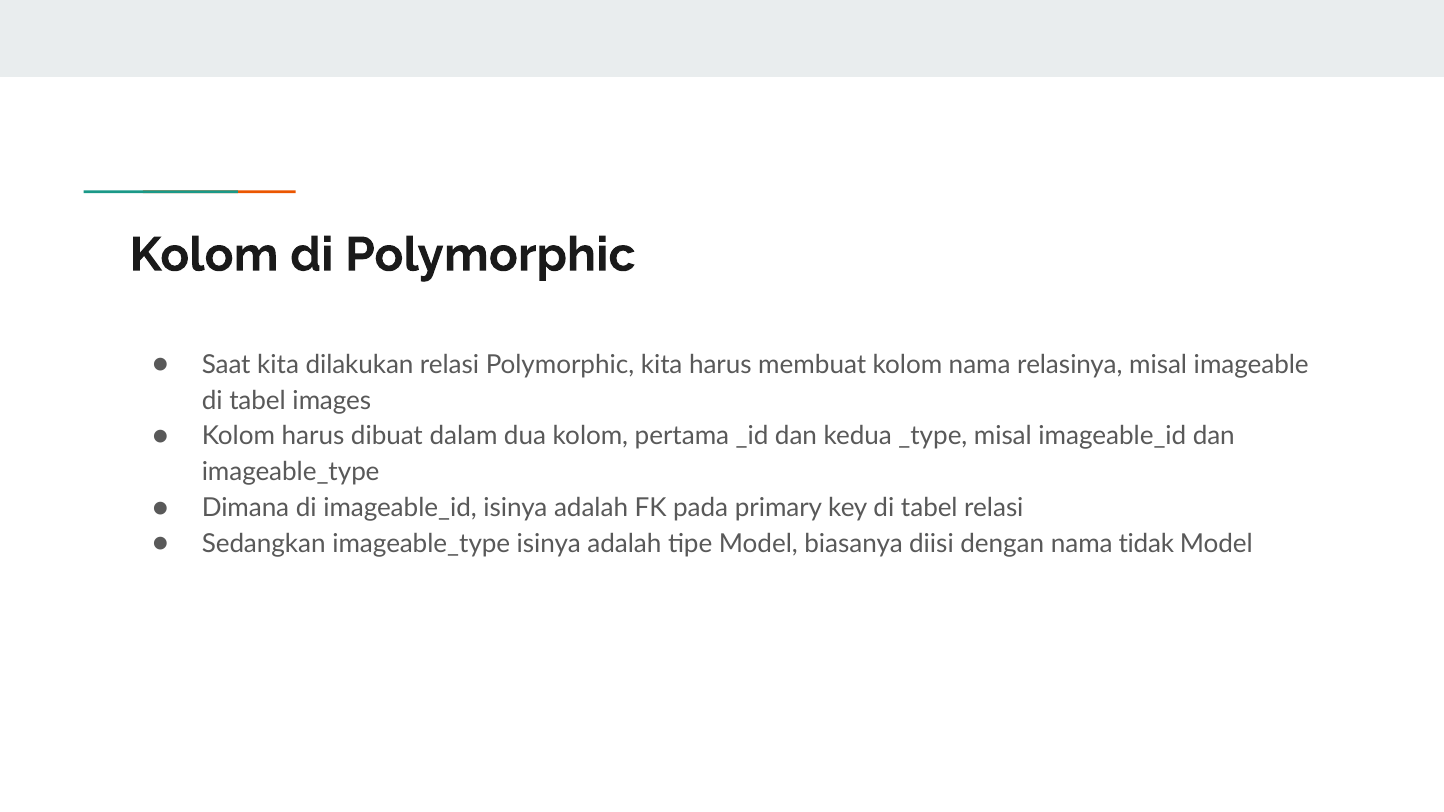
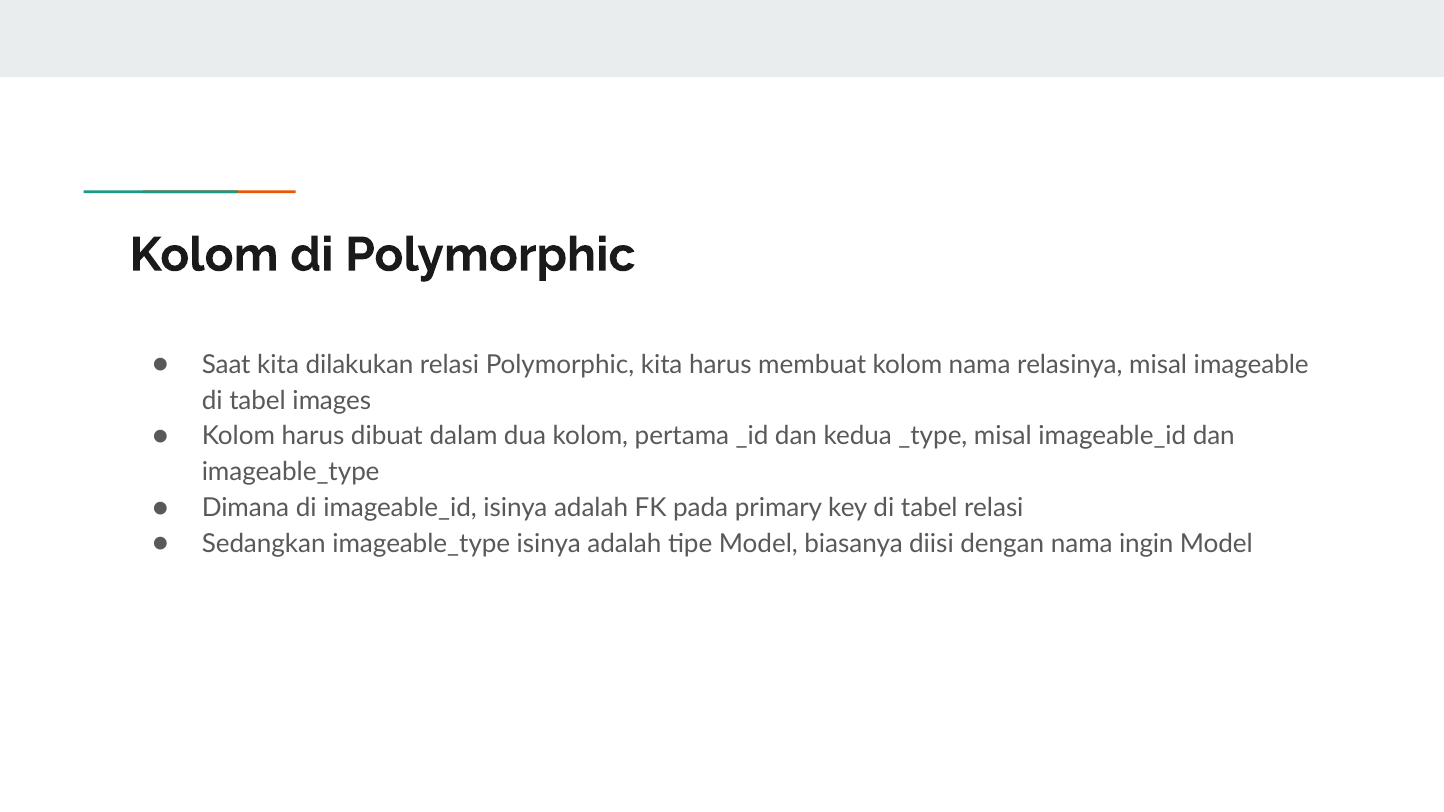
tidak: tidak -> ingin
